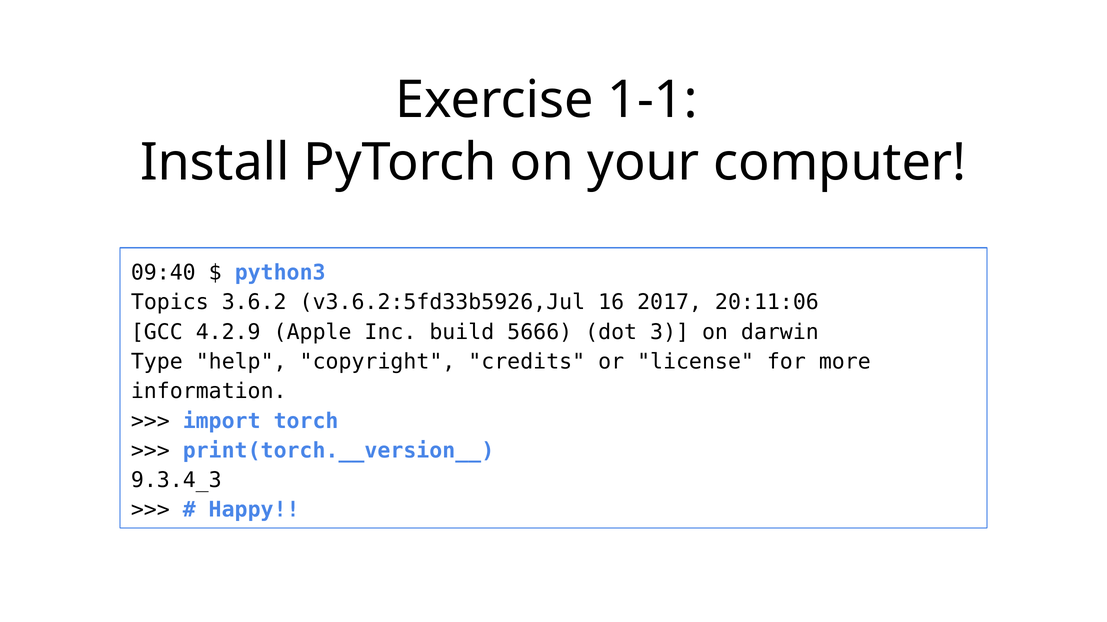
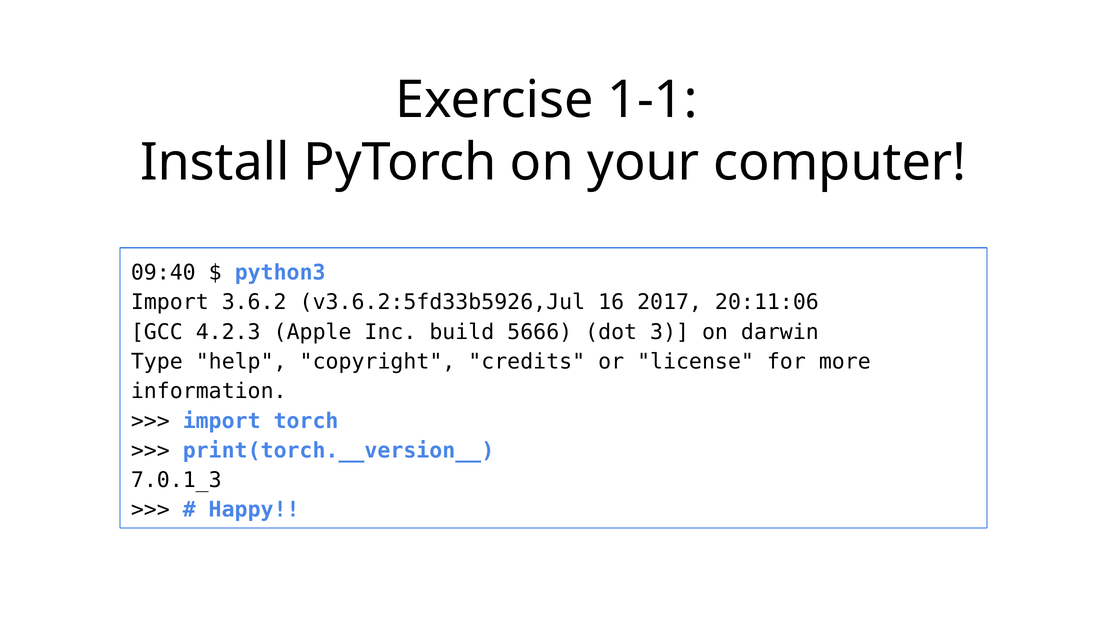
Topics at (170, 303): Topics -> Import
4.2.9: 4.2.9 -> 4.2.3
9.3.4_3: 9.3.4_3 -> 7.0.1_3
